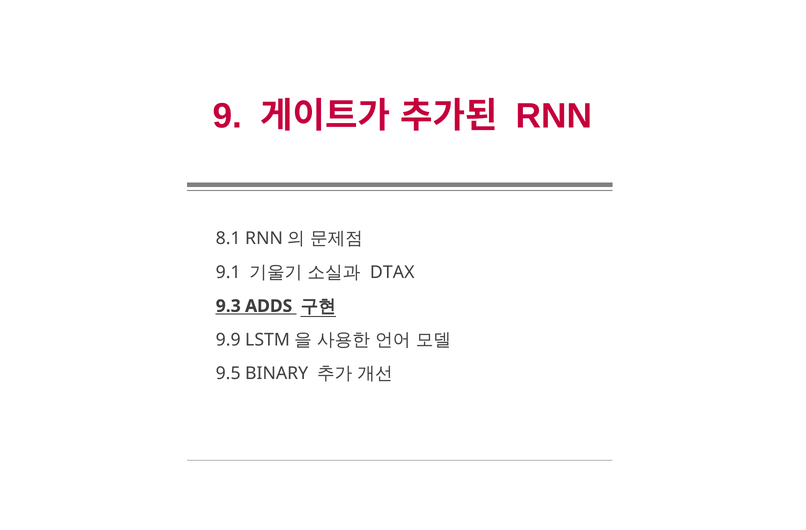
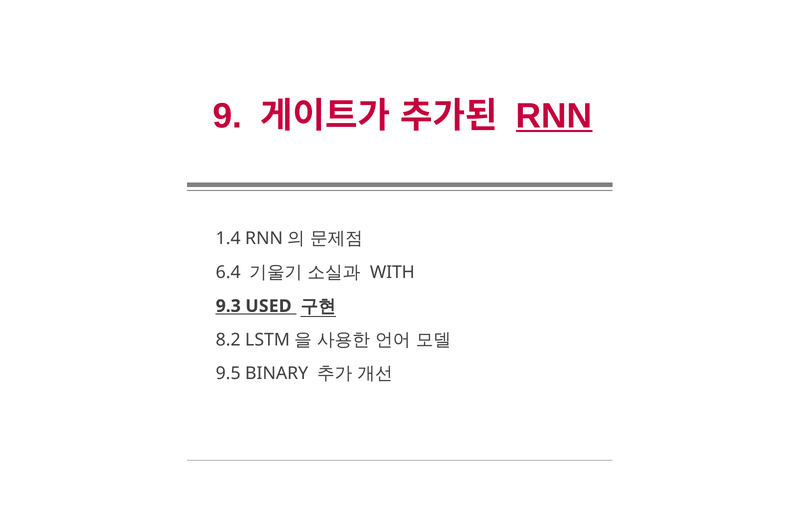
RNN underline: none -> present
8.1: 8.1 -> 1.4
9.1: 9.1 -> 6.4
DTAX: DTAX -> WITH
ADDS: ADDS -> USED
9.9: 9.9 -> 8.2
